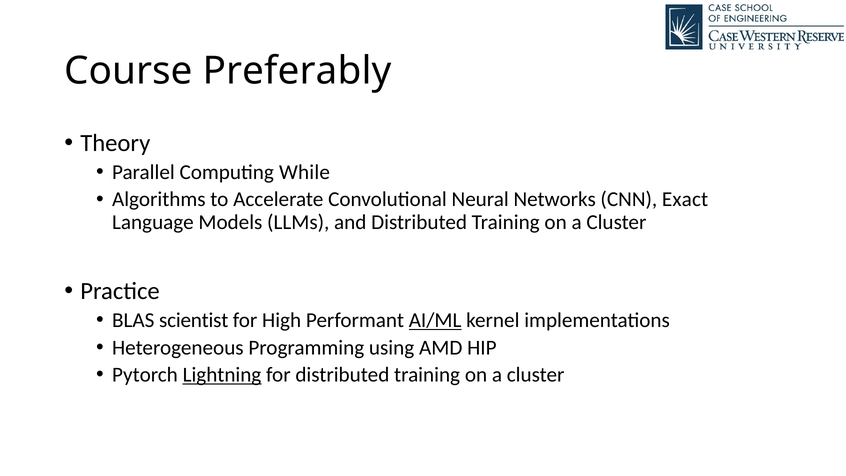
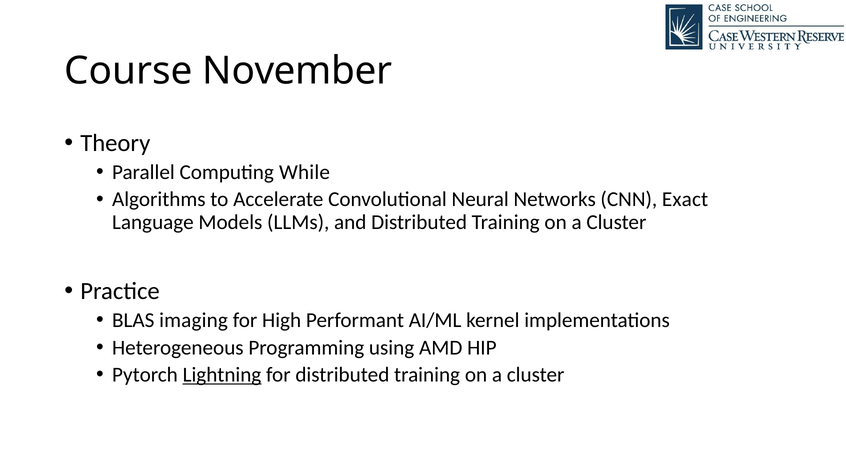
Preferably: Preferably -> November
scientist: scientist -> imaging
AI/ML underline: present -> none
